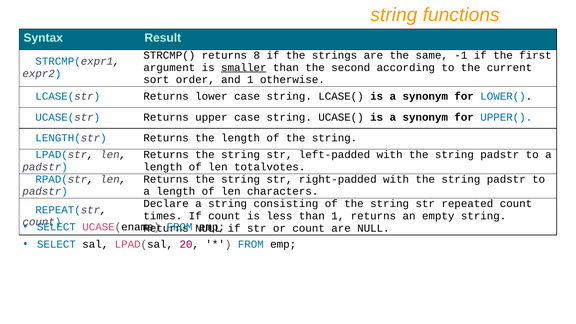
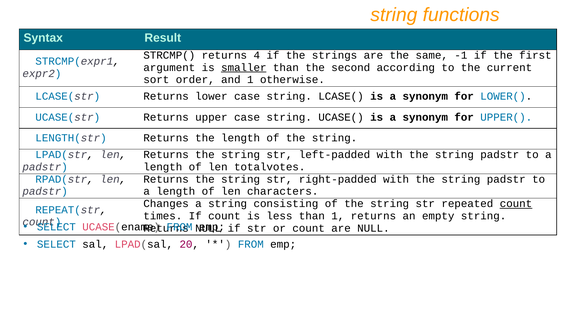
8: 8 -> 4
Declare: Declare -> Changes
count at (516, 204) underline: none -> present
